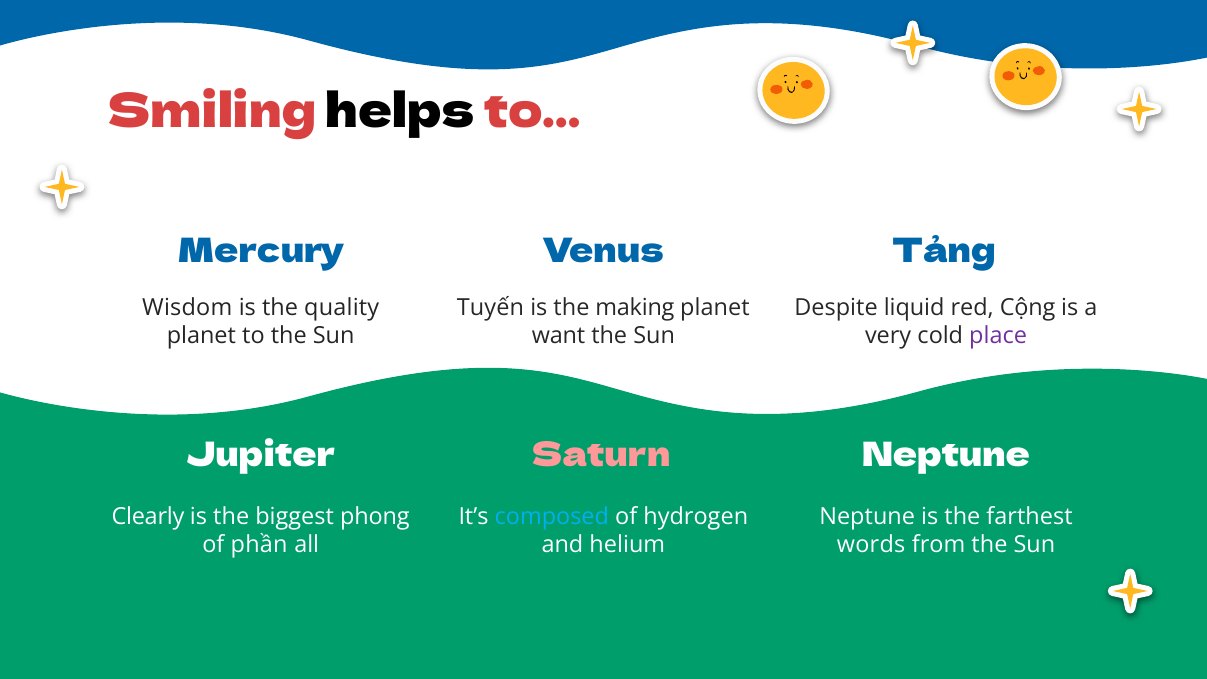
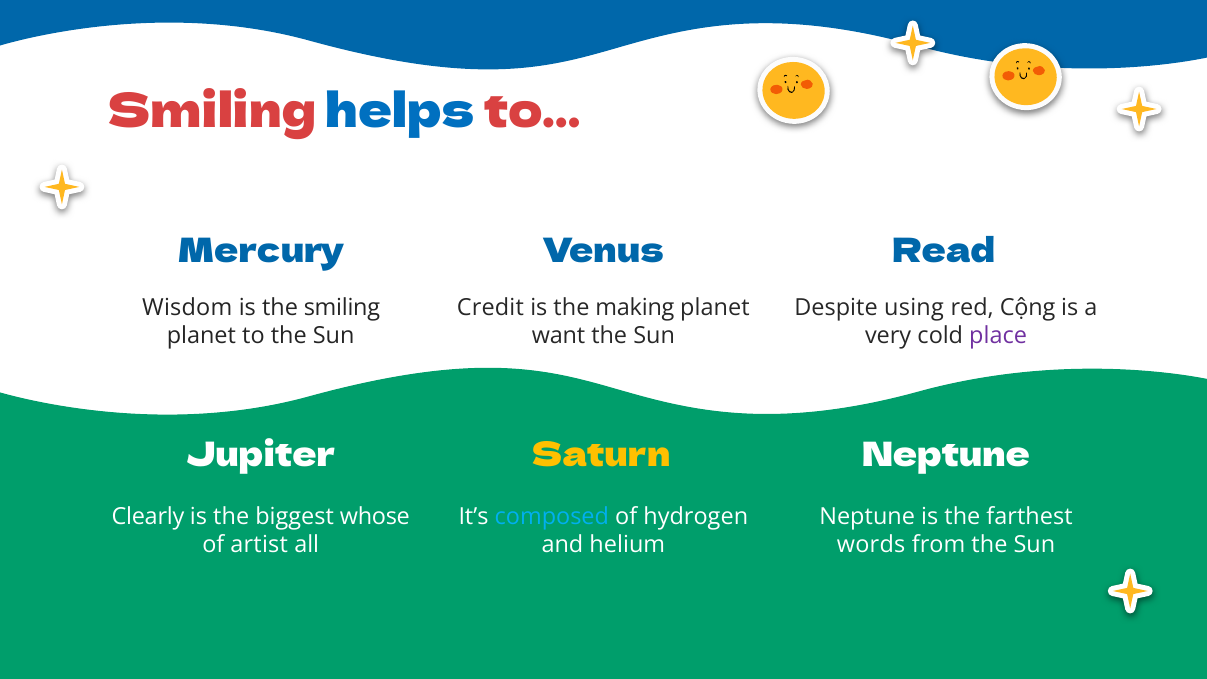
helps colour: black -> blue
Tảng: Tảng -> Read
the quality: quality -> smiling
Tuyến: Tuyến -> Credit
liquid: liquid -> using
Saturn colour: pink -> yellow
phong: phong -> whose
phần: phần -> artist
